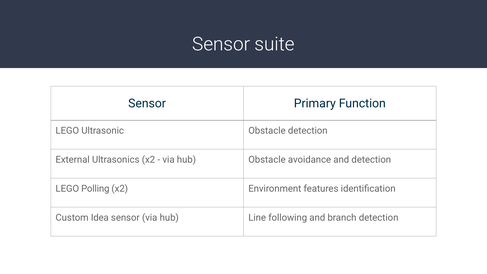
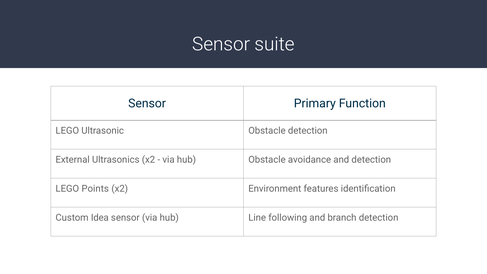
Polling: Polling -> Points
